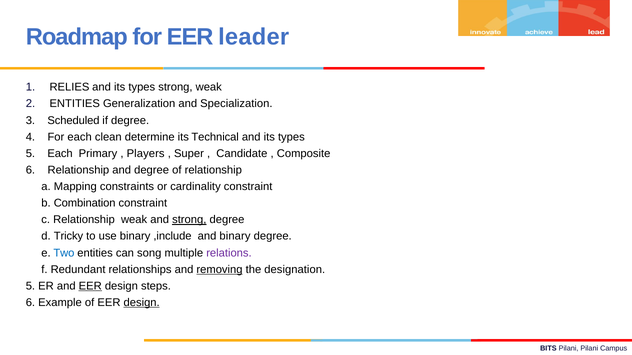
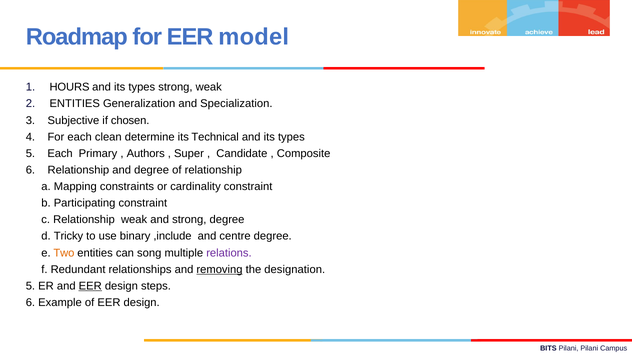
leader: leader -> model
RELIES: RELIES -> HOURS
Scheduled: Scheduled -> Subjective
if degree: degree -> chosen
Players: Players -> Authors
Combination: Combination -> Participating
strong at (189, 220) underline: present -> none
and binary: binary -> centre
Two colour: blue -> orange
design at (142, 303) underline: present -> none
